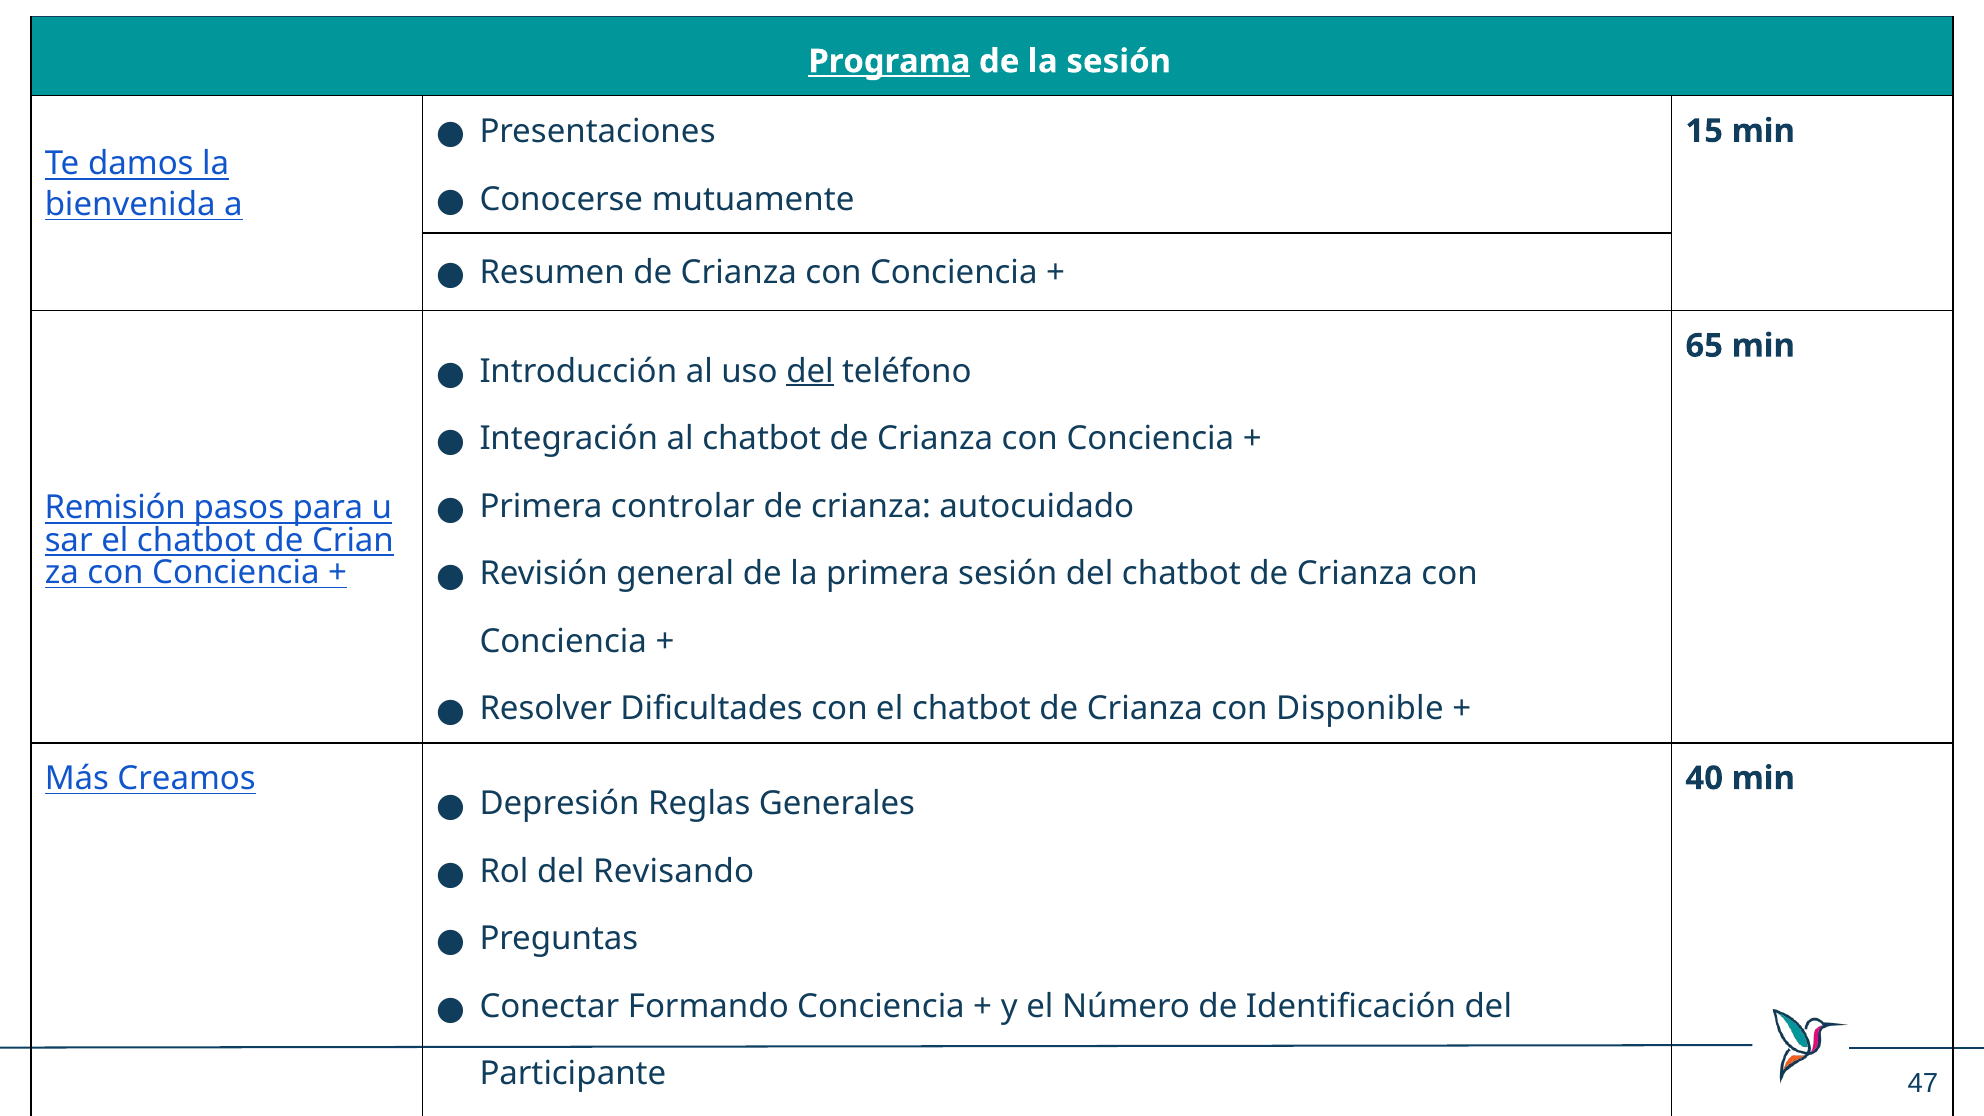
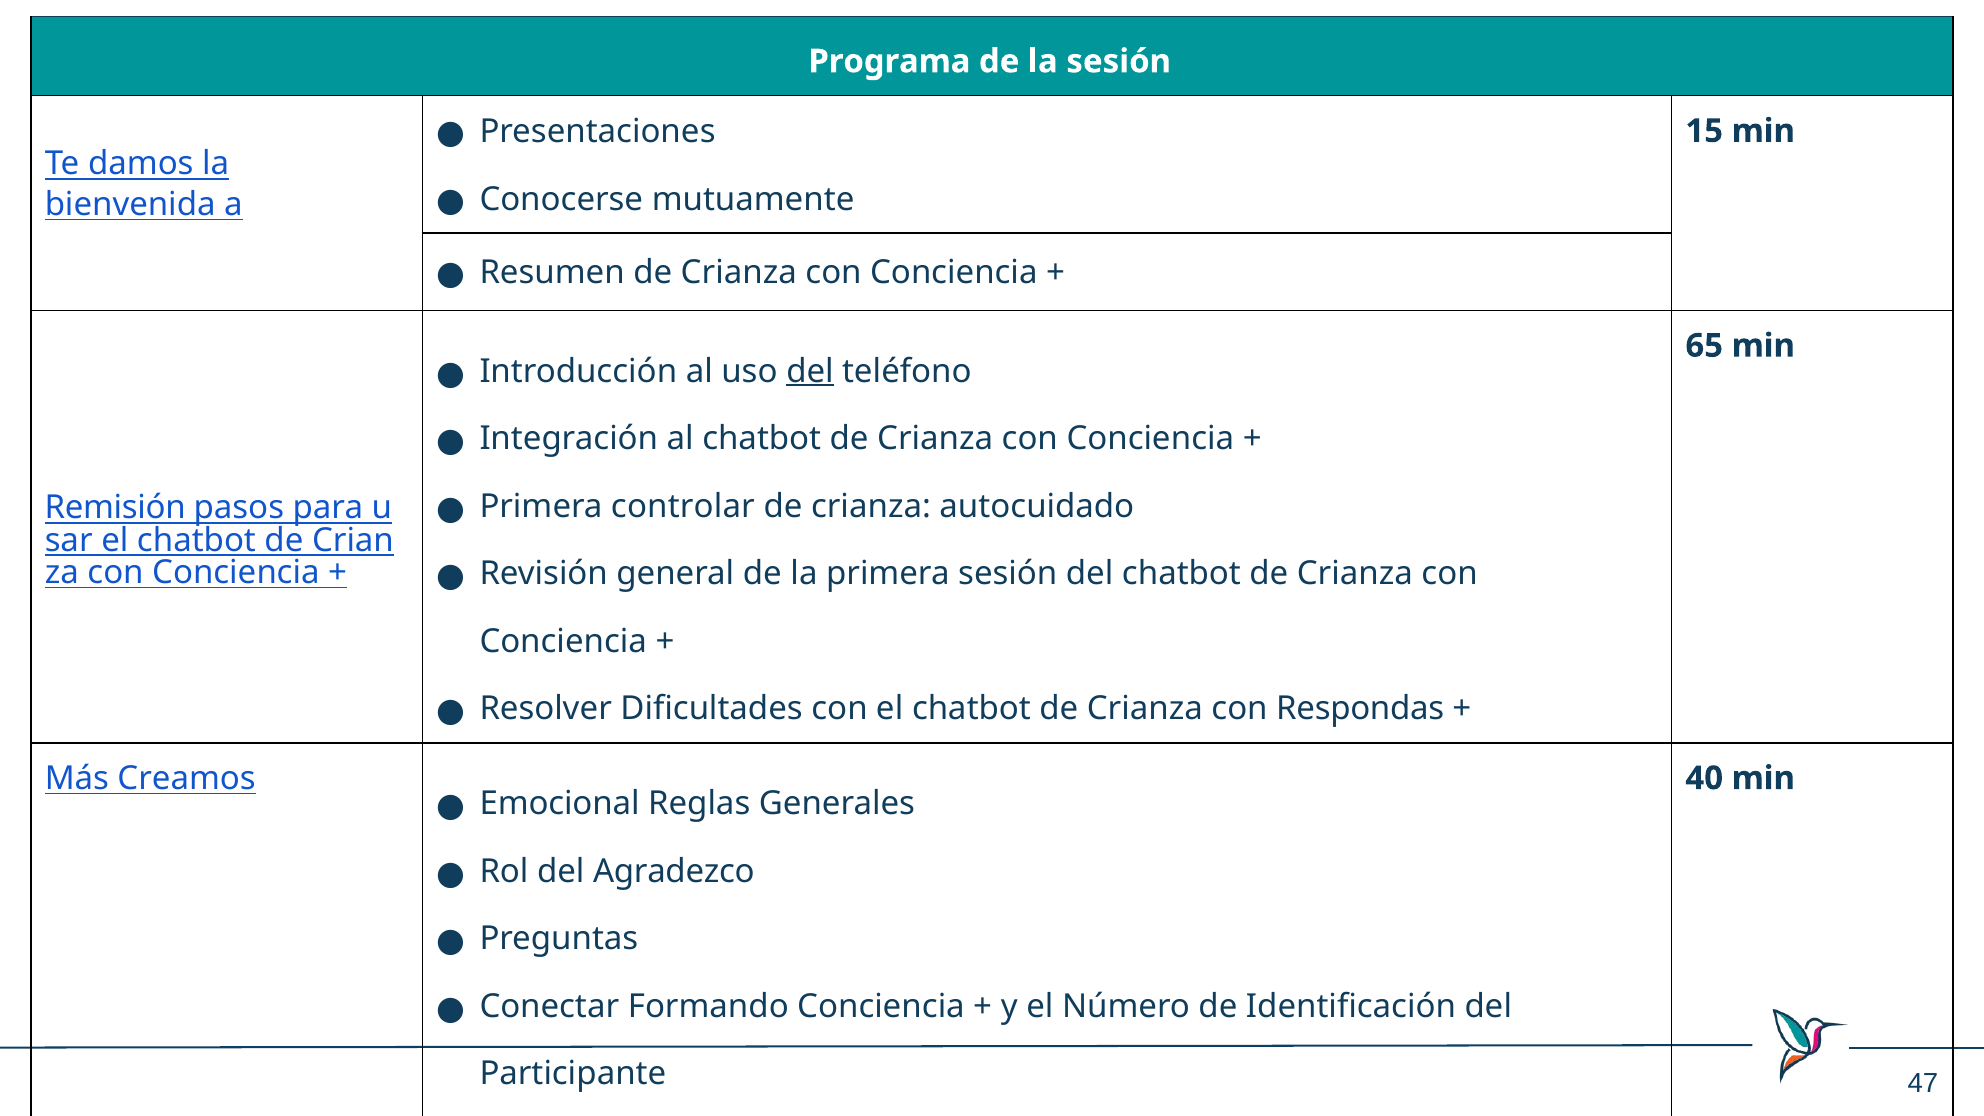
Programa underline: present -> none
Disponible: Disponible -> Respondas
Depresión: Depresión -> Emocional
Revisando: Revisando -> Agradezco
